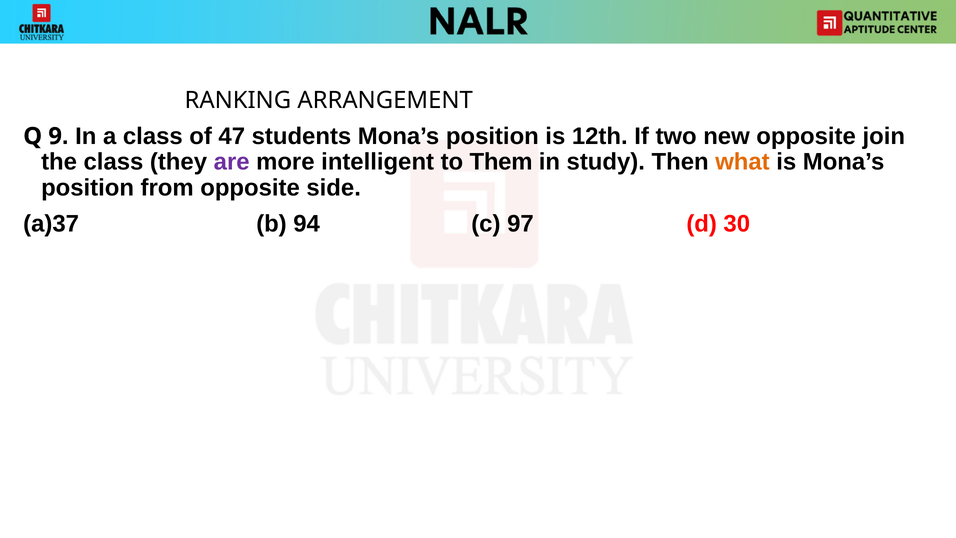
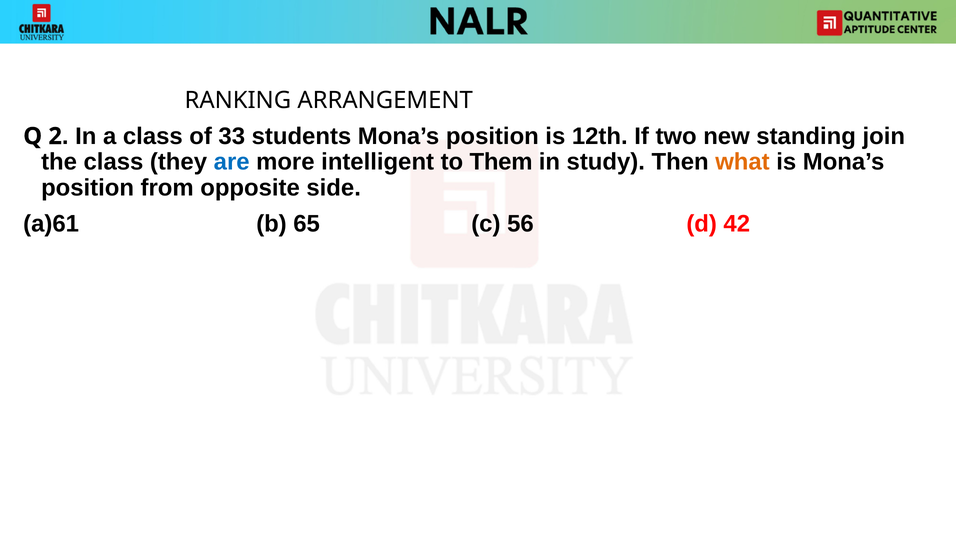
9: 9 -> 2
47: 47 -> 33
new opposite: opposite -> standing
are colour: purple -> blue
a)37: a)37 -> a)61
94: 94 -> 65
97: 97 -> 56
30: 30 -> 42
